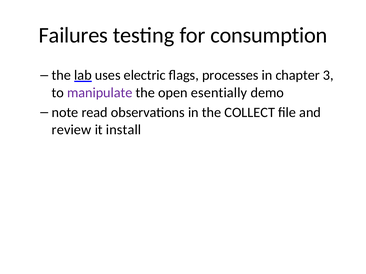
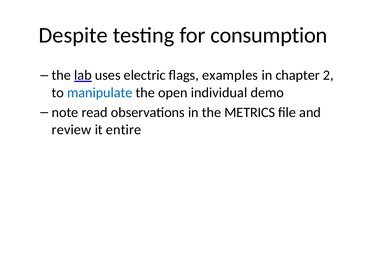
Failures: Failures -> Despite
processes: processes -> examples
3: 3 -> 2
manipulate colour: purple -> blue
esentially: esentially -> individual
COLLECT: COLLECT -> METRICS
install: install -> entire
